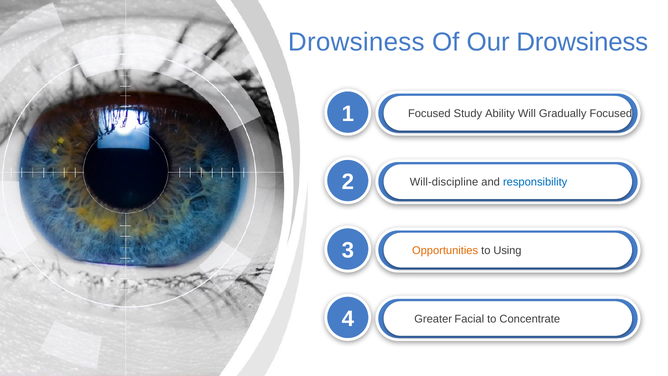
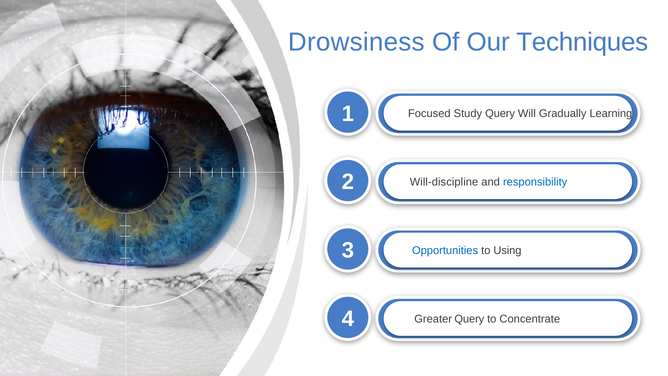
Our Drowsiness: Drowsiness -> Techniques
Study Ability: Ability -> Query
Gradually Focused: Focused -> Learning
Opportunities colour: orange -> blue
Greater Facial: Facial -> Query
